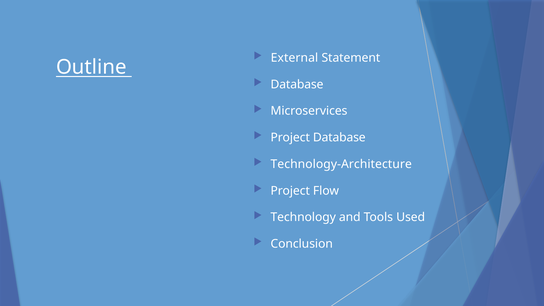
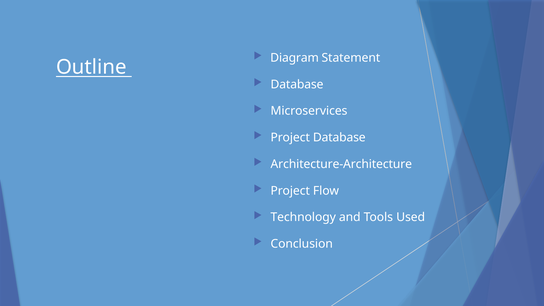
External: External -> Diagram
Technology-Architecture: Technology-Architecture -> Architecture-Architecture
